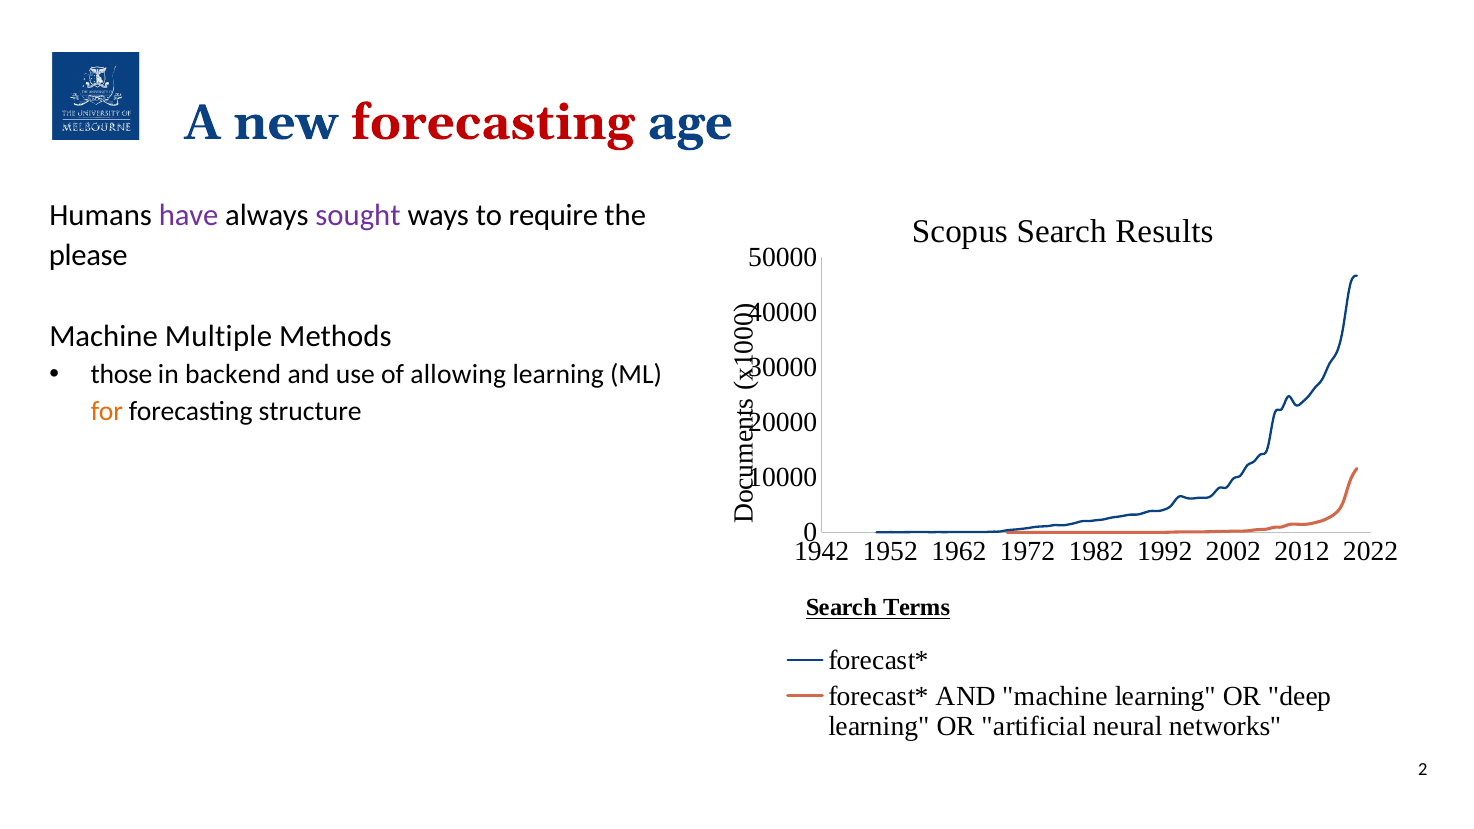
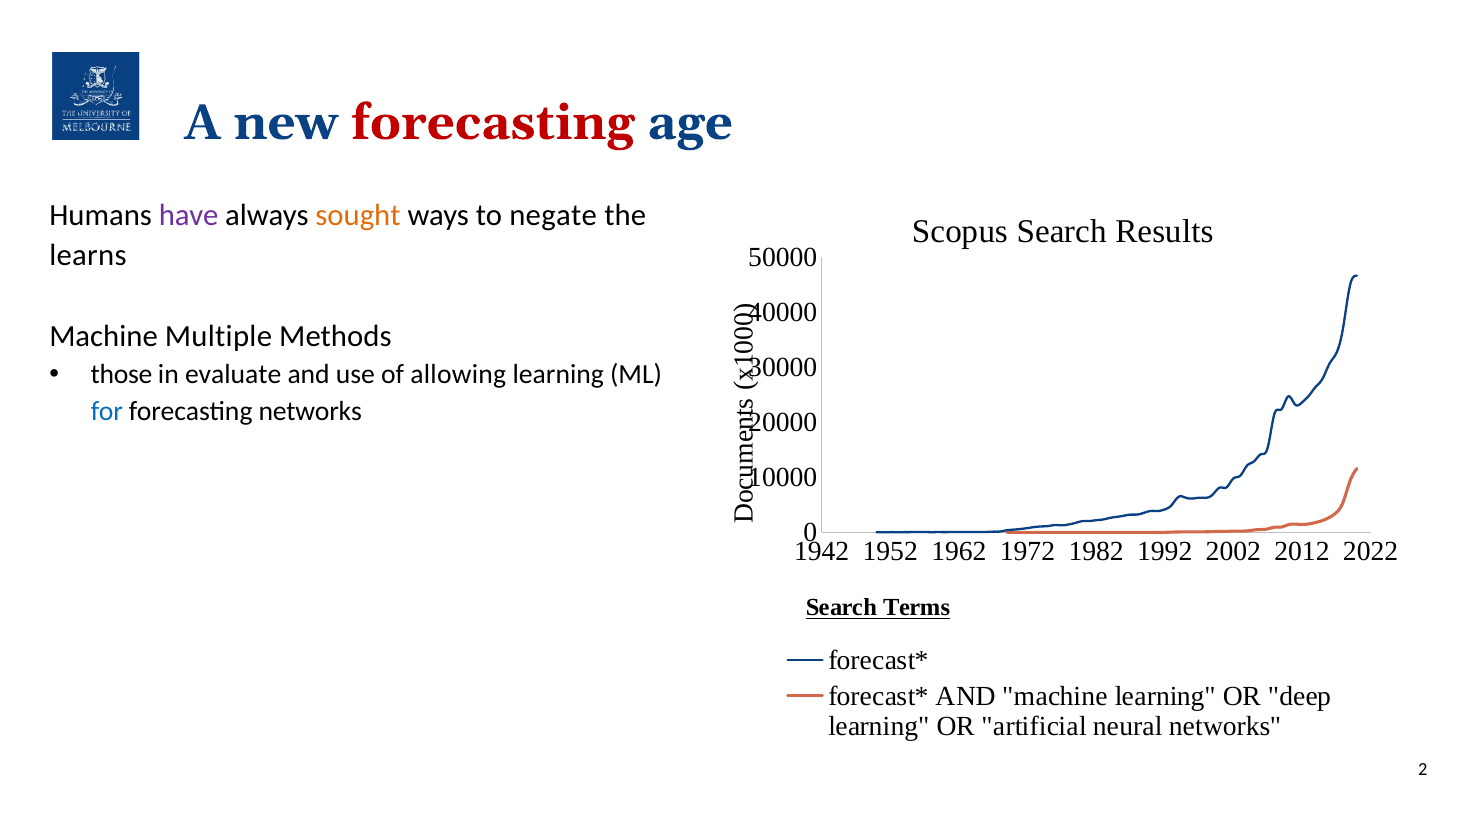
sought colour: purple -> orange
require: require -> negate
please: please -> learns
backend: backend -> evaluate
for colour: orange -> blue
forecasting structure: structure -> networks
